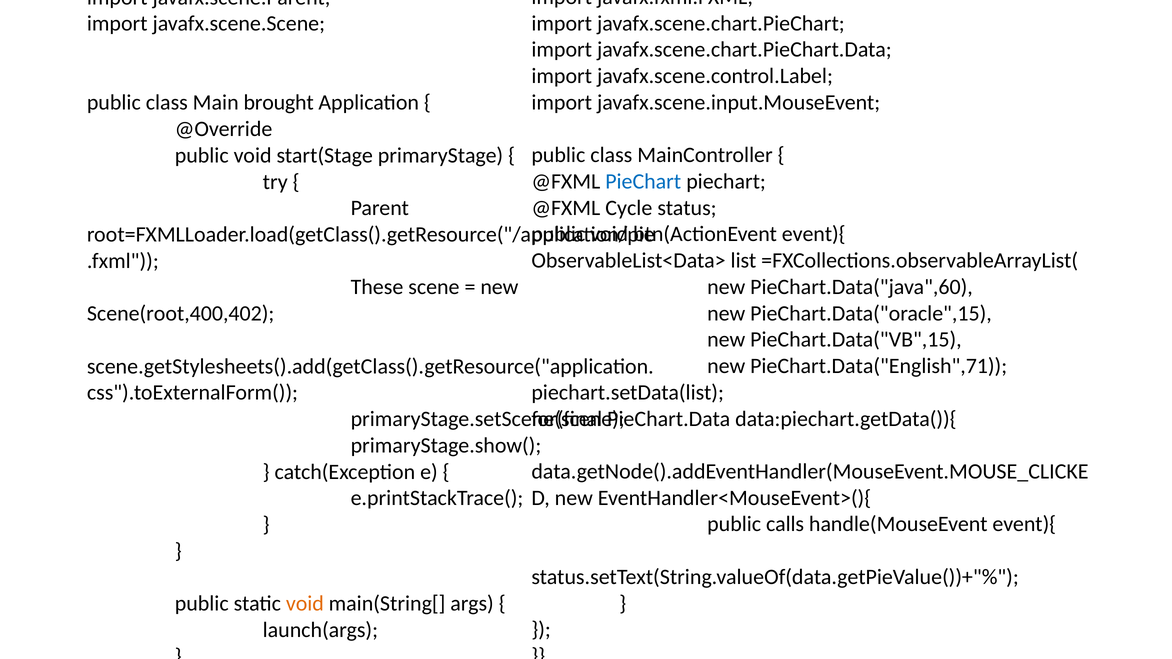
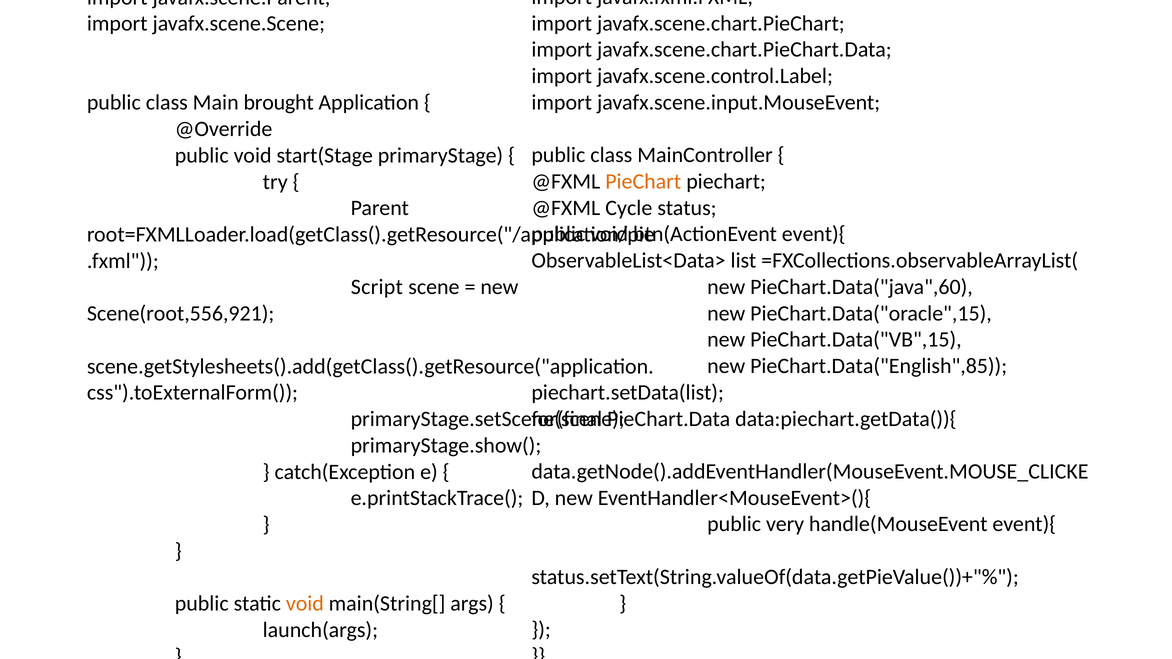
PieChart at (643, 182) colour: blue -> orange
These: These -> Script
Scene(root,400,402: Scene(root,400,402 -> Scene(root,556,921
PieChart.Data("English",71: PieChart.Data("English",71 -> PieChart.Data("English",85
calls: calls -> very
